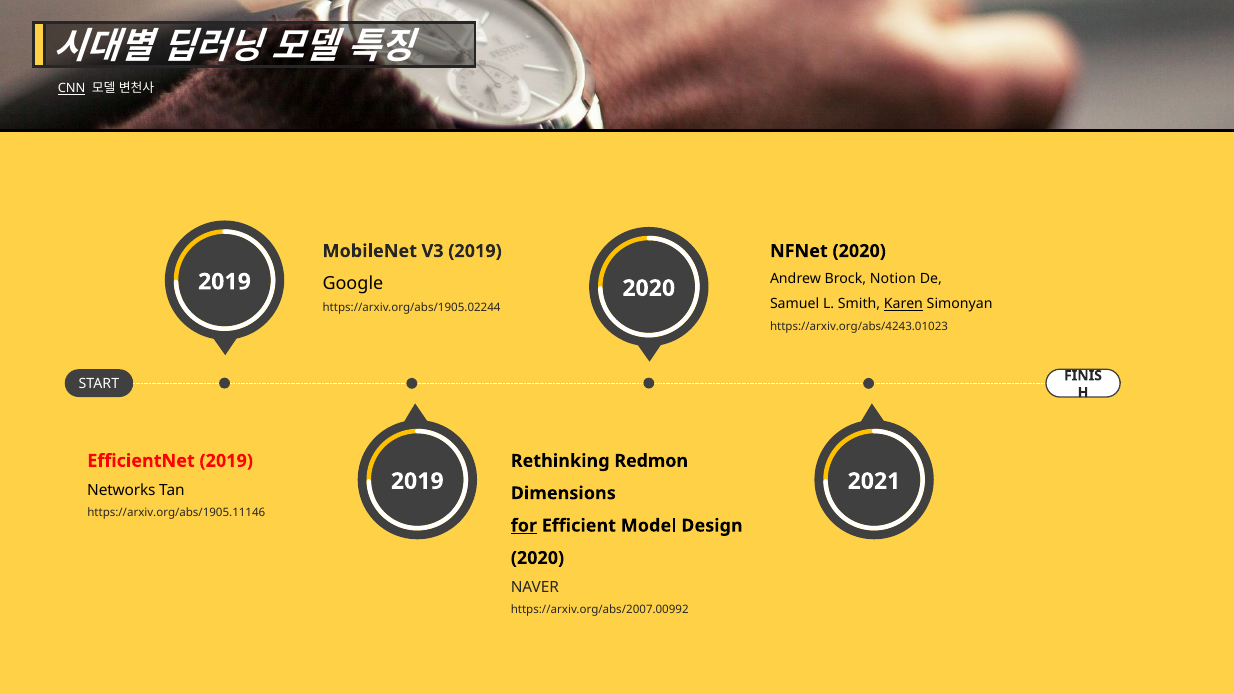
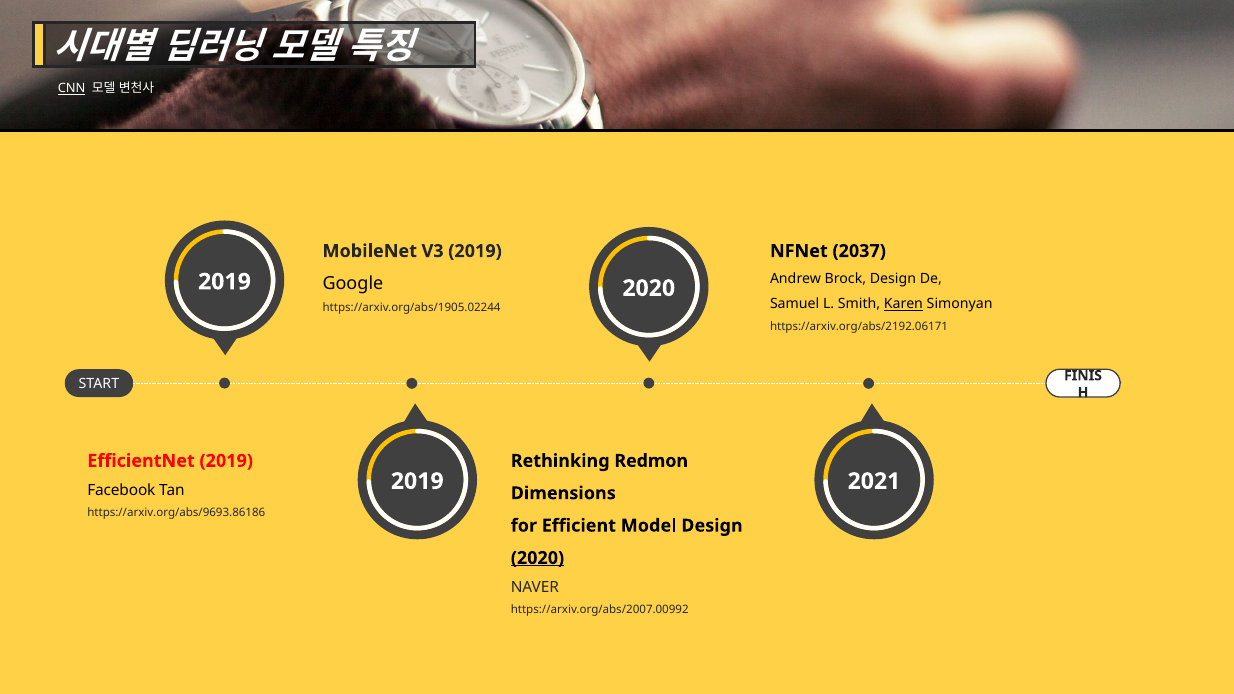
NFNet 2020: 2020 -> 2037
Brock Notion: Notion -> Design
https://arxiv.org/abs/4243.01023: https://arxiv.org/abs/4243.01023 -> https://arxiv.org/abs/2192.06171
Networks: Networks -> Facebook
https://arxiv.org/abs/1905.11146: https://arxiv.org/abs/1905.11146 -> https://arxiv.org/abs/9693.86186
for underline: present -> none
2020 at (537, 558) underline: none -> present
